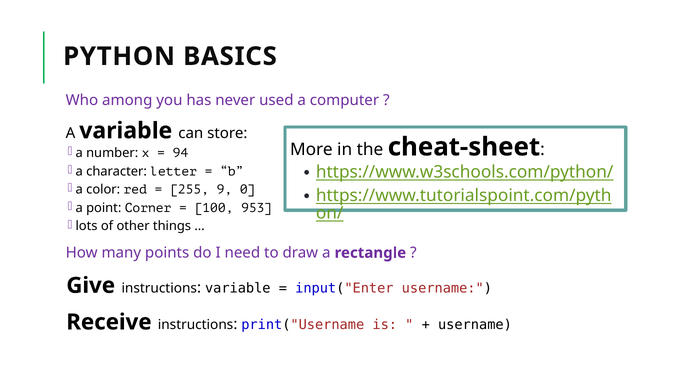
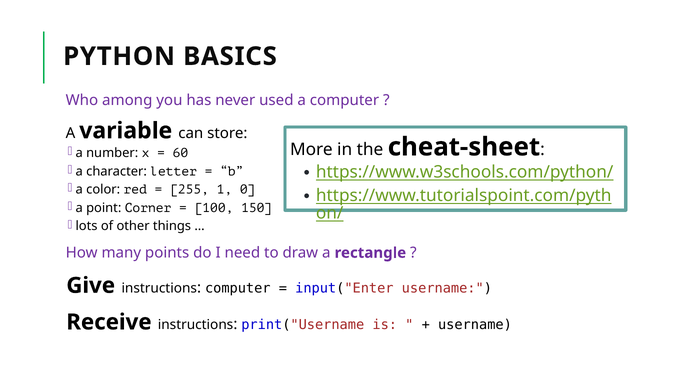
94: 94 -> 60
9: 9 -> 1
953: 953 -> 150
instructions variable: variable -> computer
